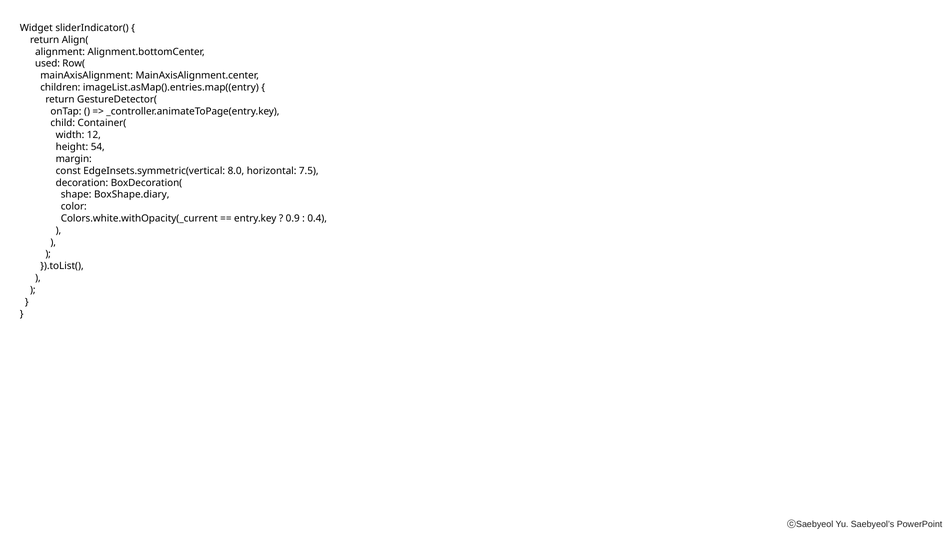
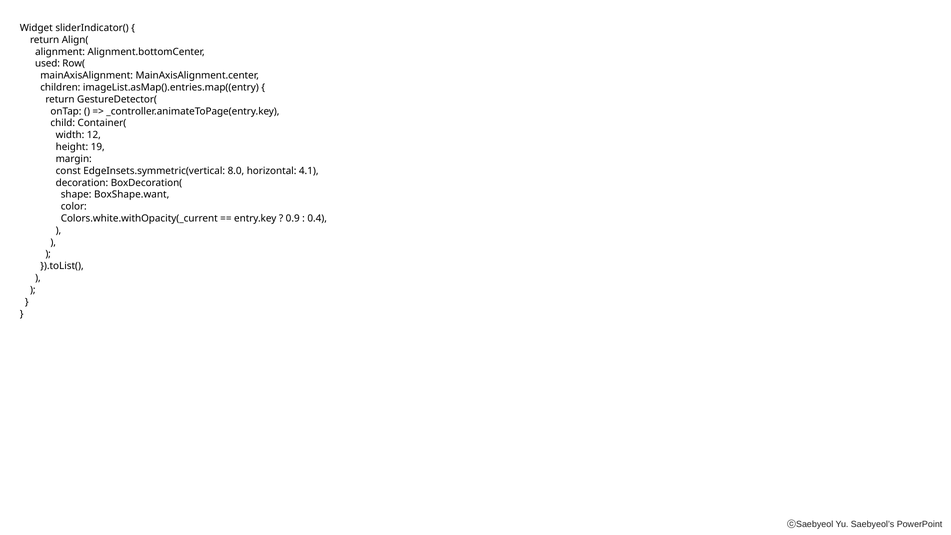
54: 54 -> 19
7.5: 7.5 -> 4.1
BoxShape.diary: BoxShape.diary -> BoxShape.want
